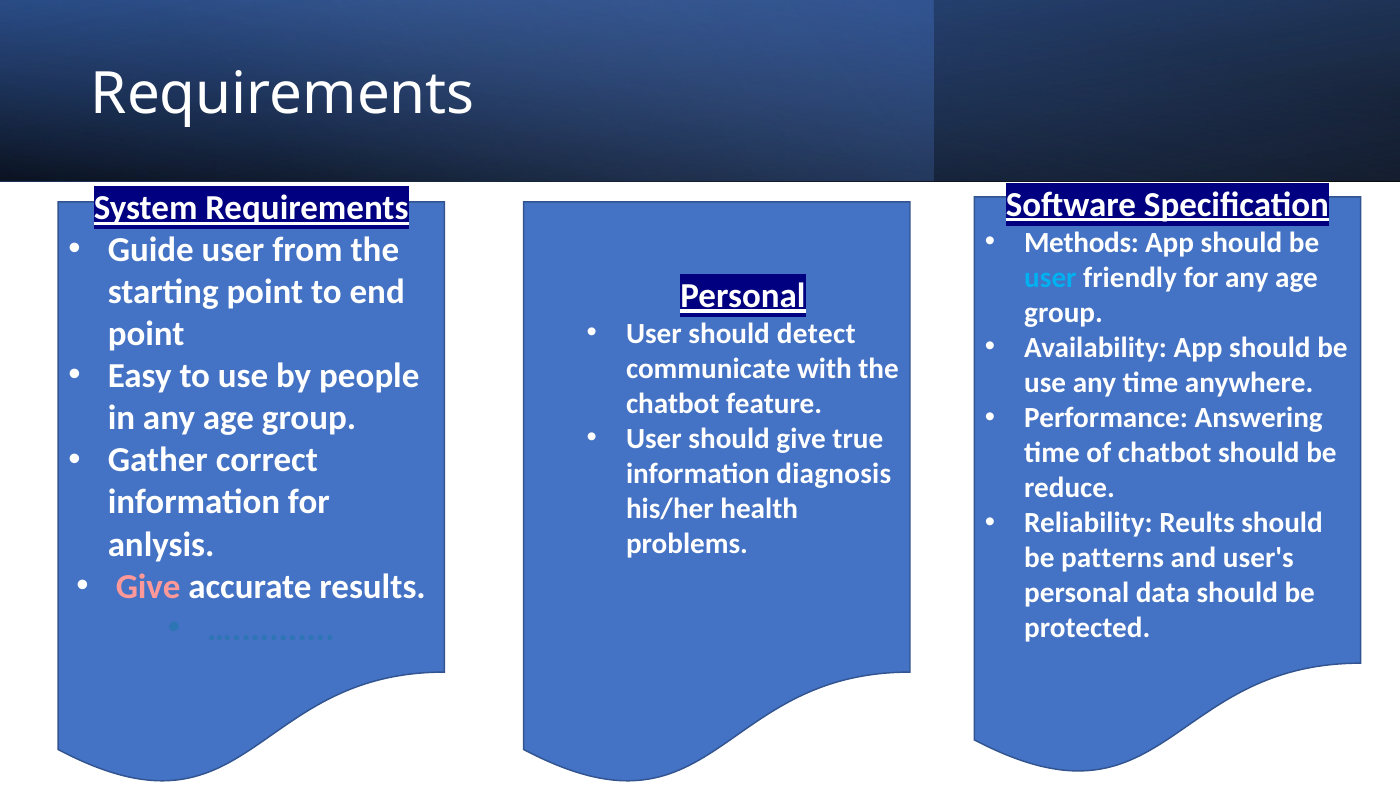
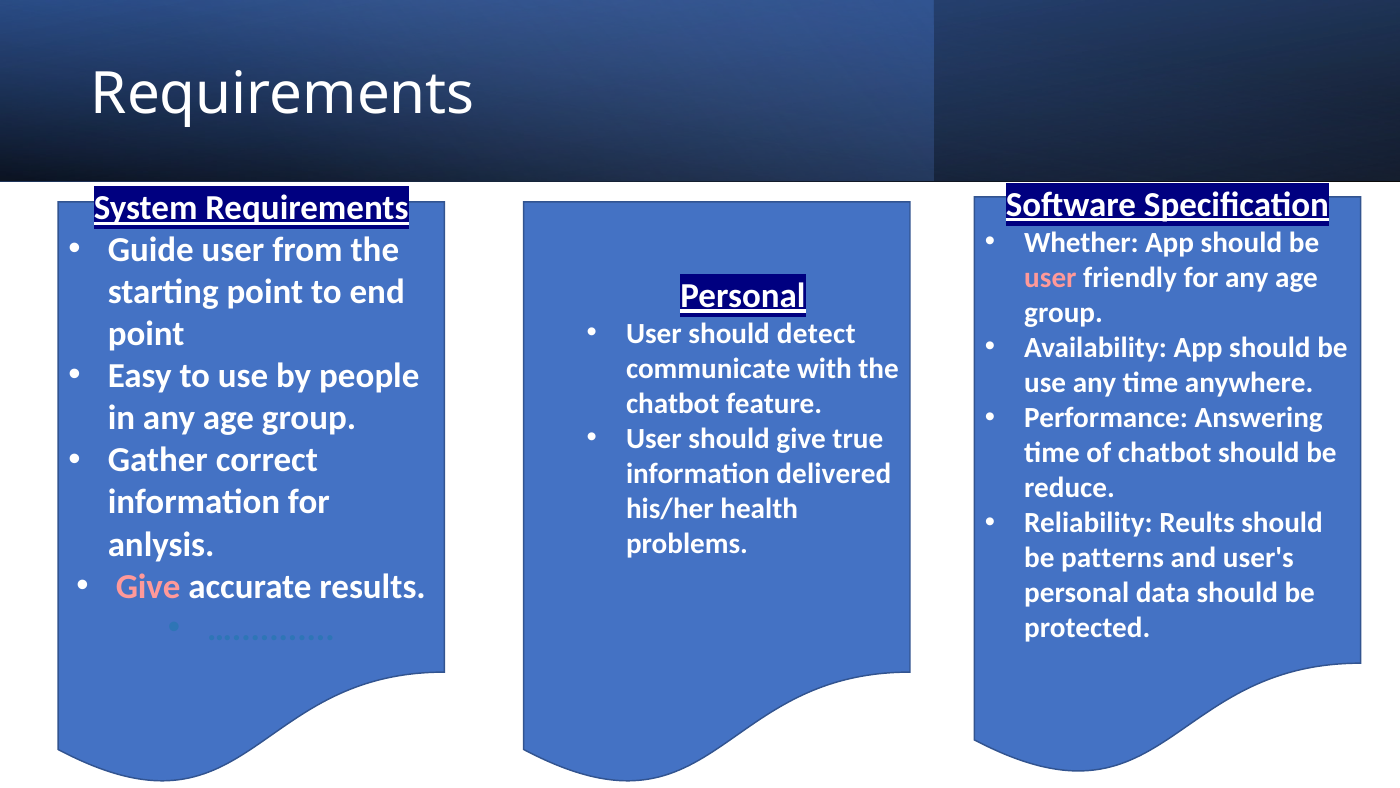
Methods: Methods -> Whether
user at (1050, 278) colour: light blue -> pink
diagnosis: diagnosis -> delivered
